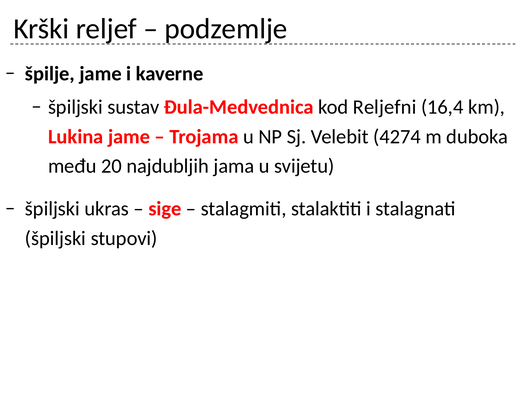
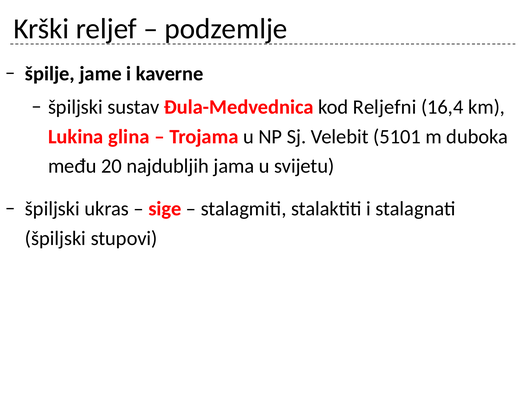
Lukina jame: jame -> glina
4274: 4274 -> 5101
